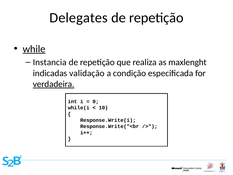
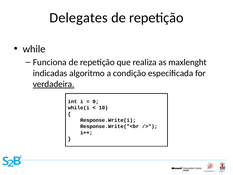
while underline: present -> none
Instancia: Instancia -> Funciona
validação: validação -> algoritmo
